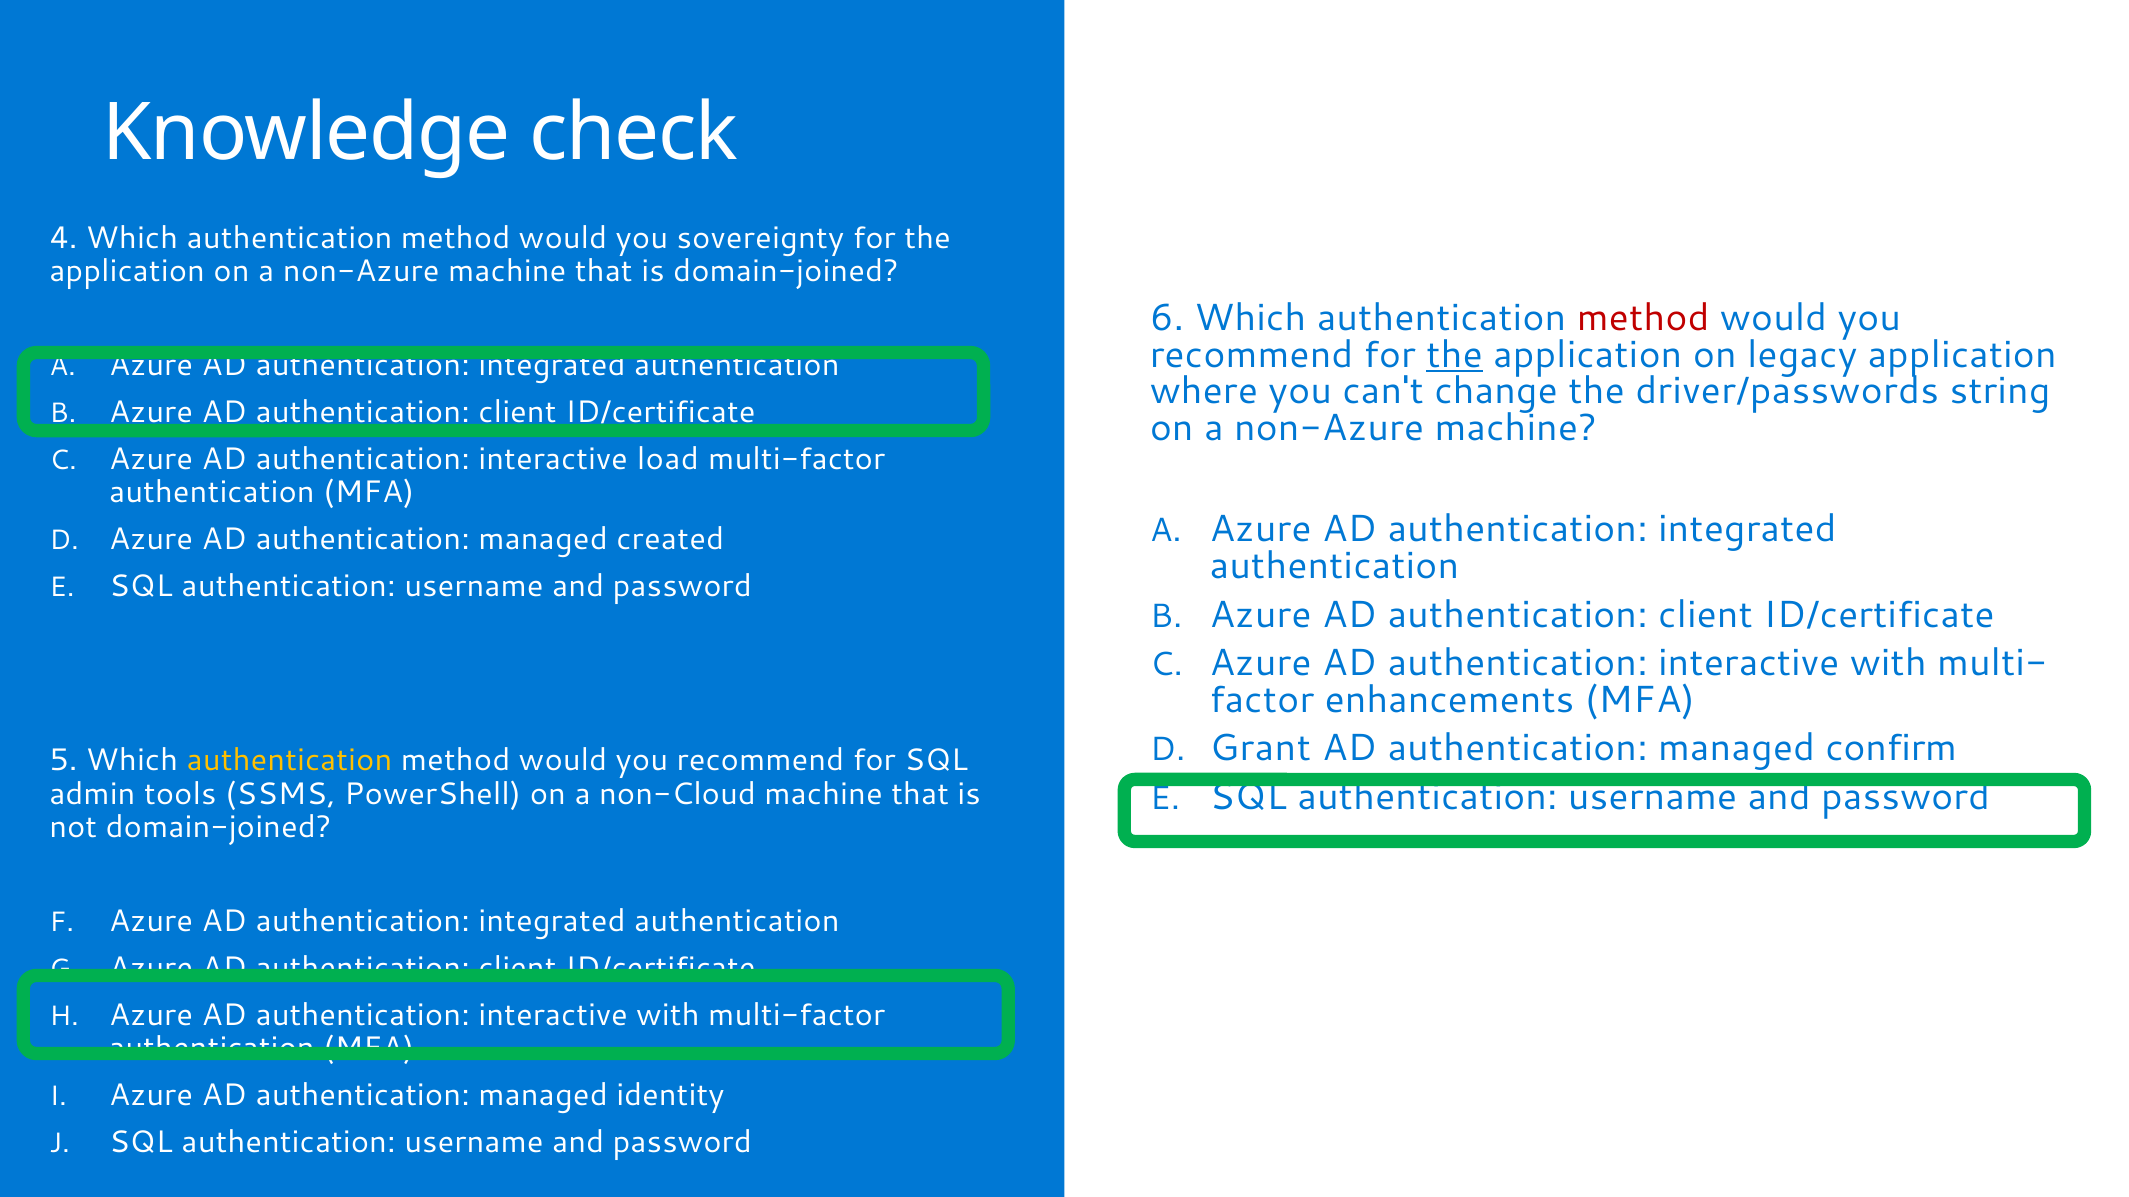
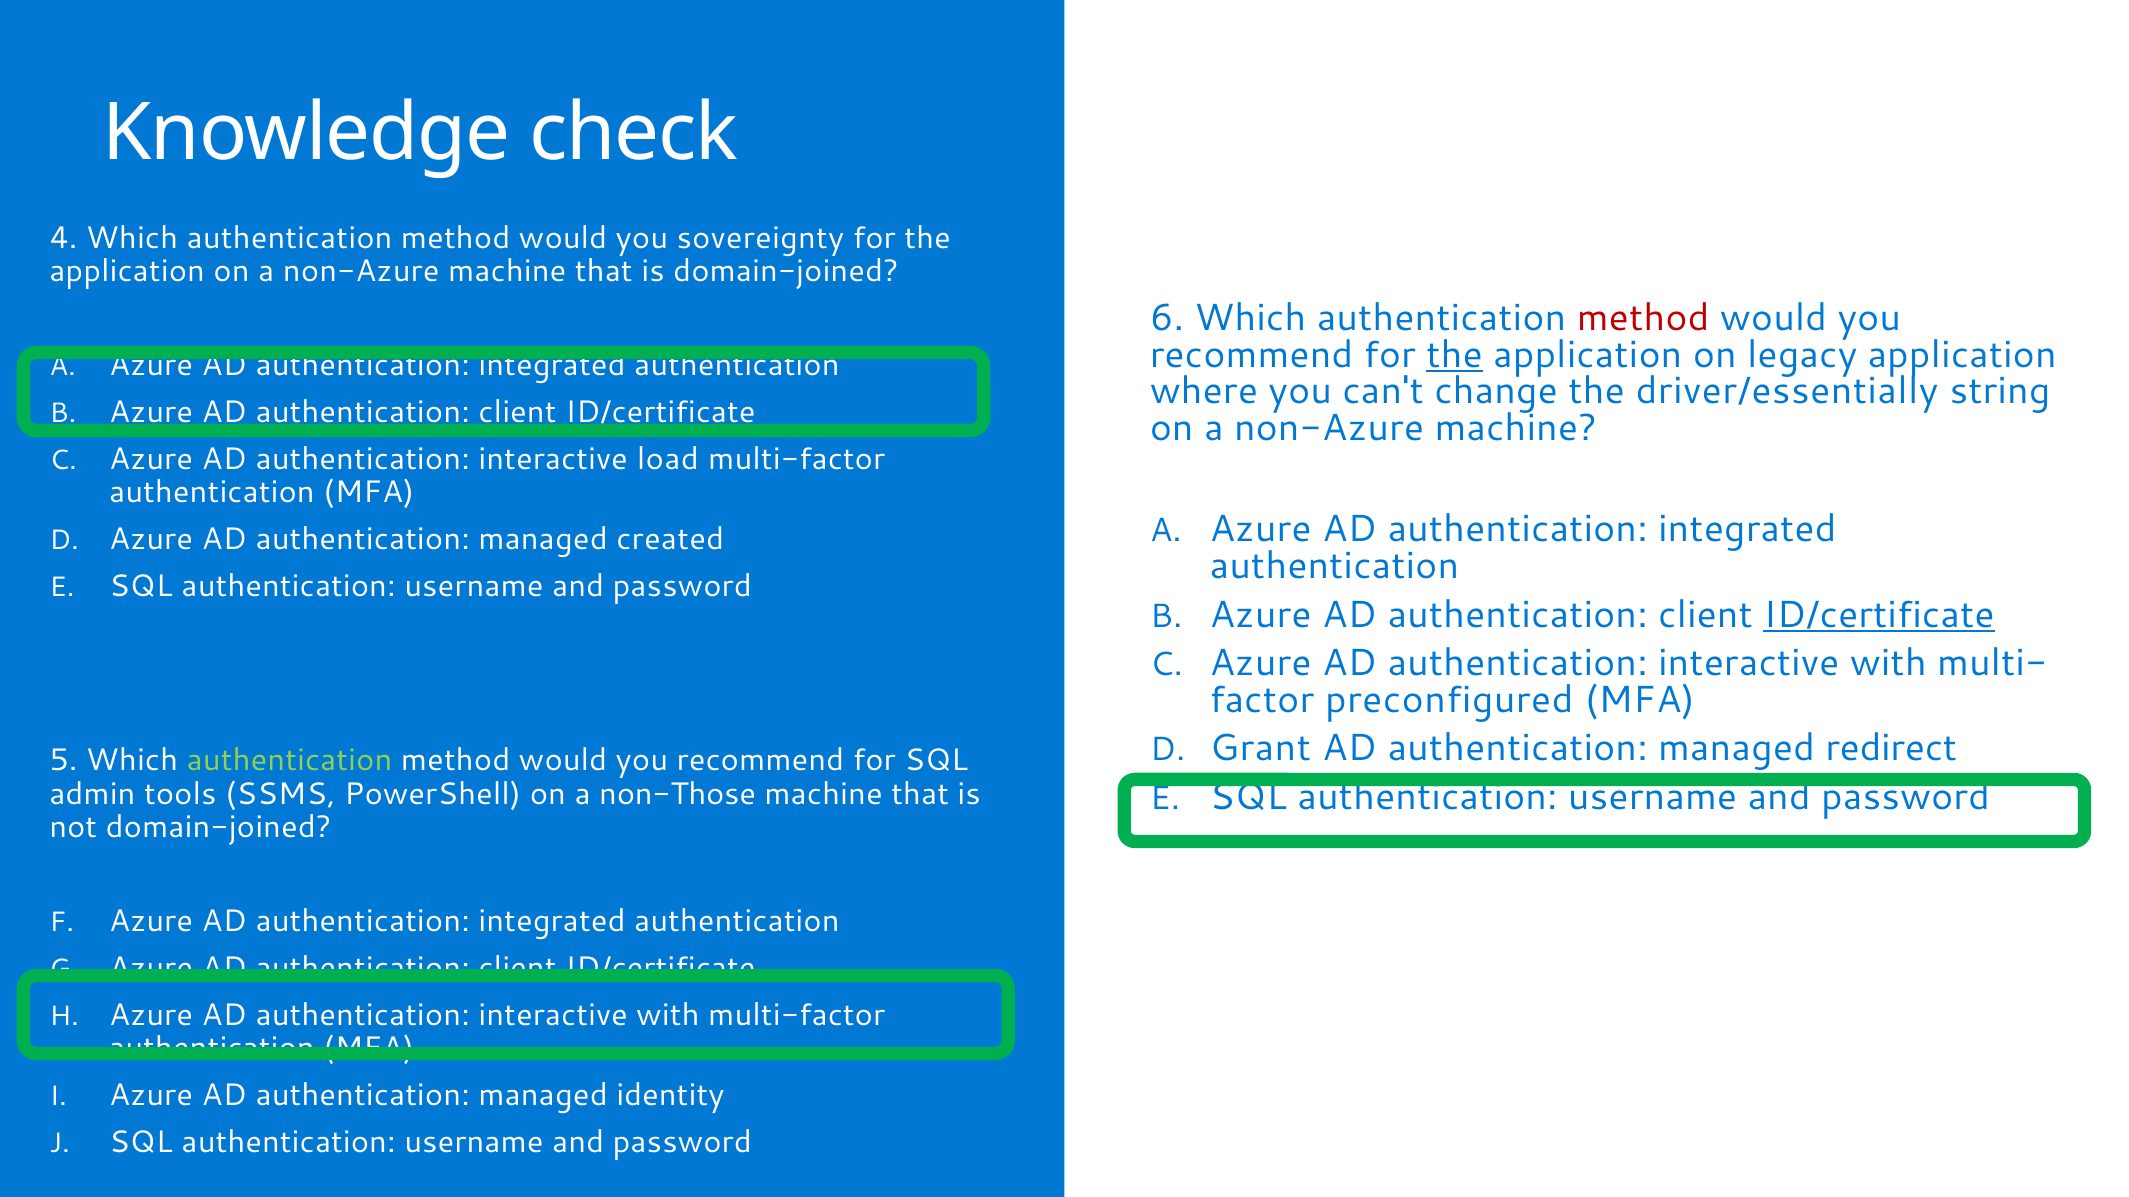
driver/passwords: driver/passwords -> driver/essentially
ID/certificate at (1879, 615) underline: none -> present
enhancements: enhancements -> preconfigured
confirm: confirm -> redirect
authentication at (290, 761) colour: yellow -> light green
non-Cloud: non-Cloud -> non-Those
